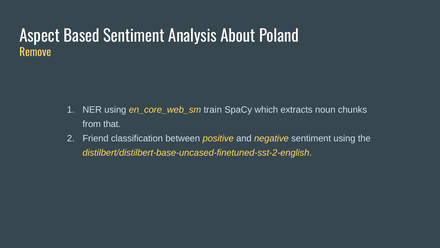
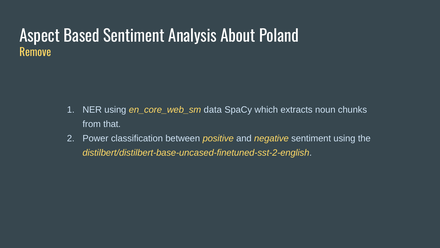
train: train -> data
Friend: Friend -> Power
